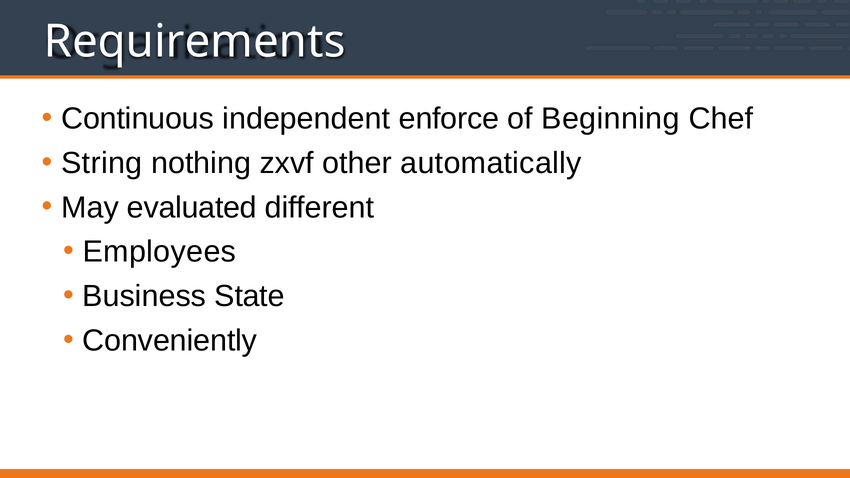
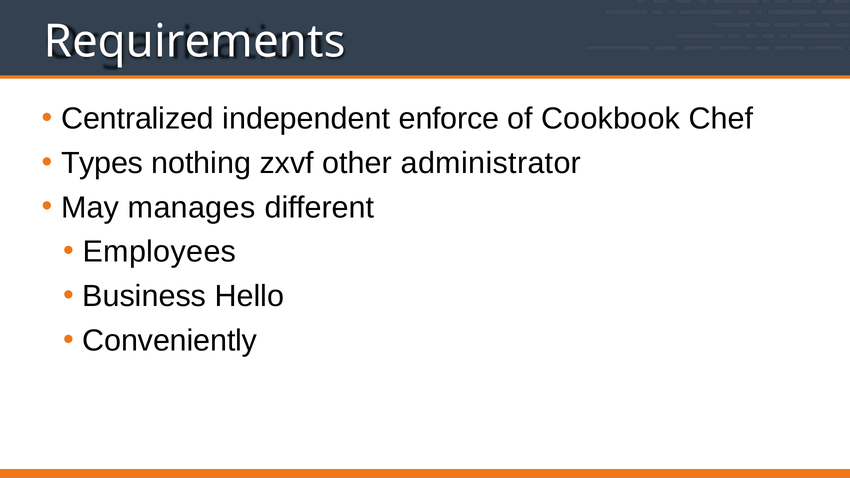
Continuous: Continuous -> Centralized
Beginning: Beginning -> Cookbook
String: String -> Types
automatically: automatically -> administrator
evaluated: evaluated -> manages
State: State -> Hello
